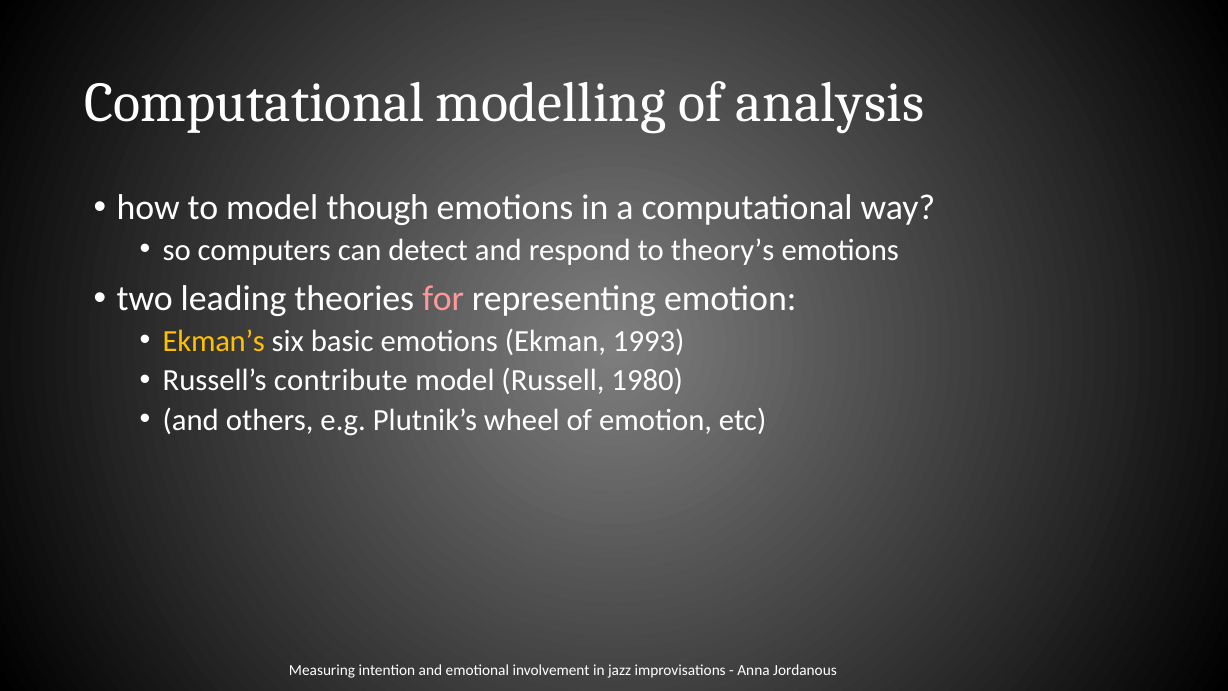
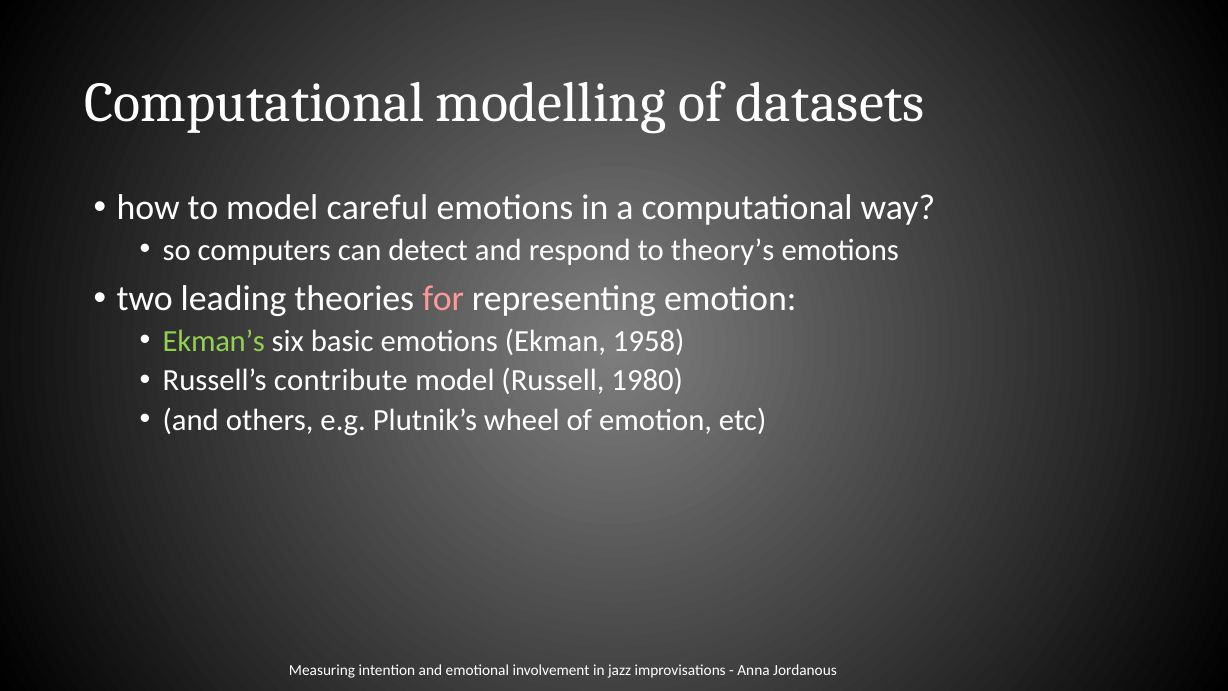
analysis: analysis -> datasets
though: though -> careful
Ekman’s colour: yellow -> light green
1993: 1993 -> 1958
